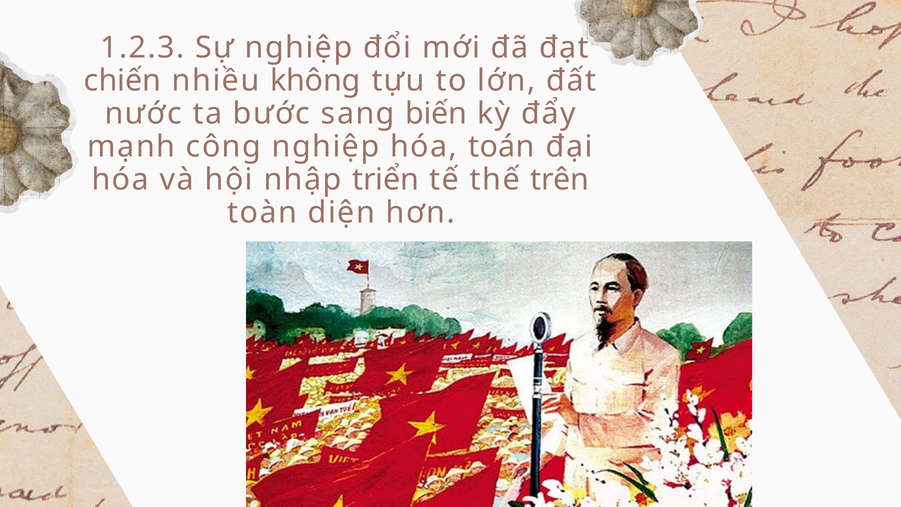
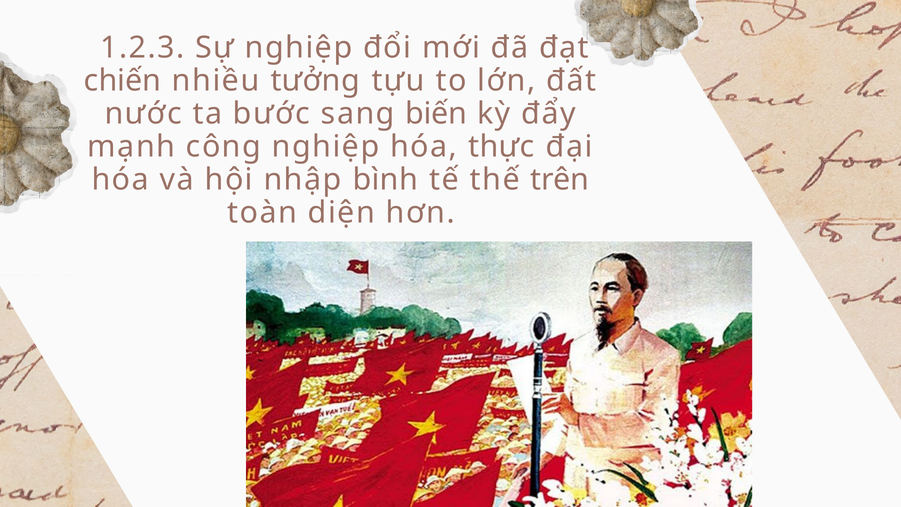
không: không -> tưởng
toán: toán -> thực
triển: triển -> bình
